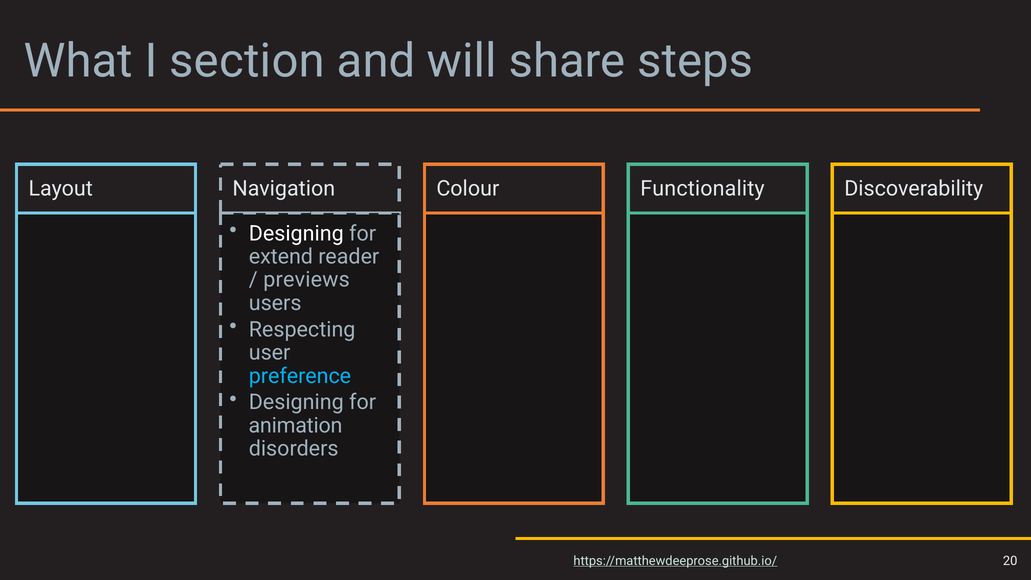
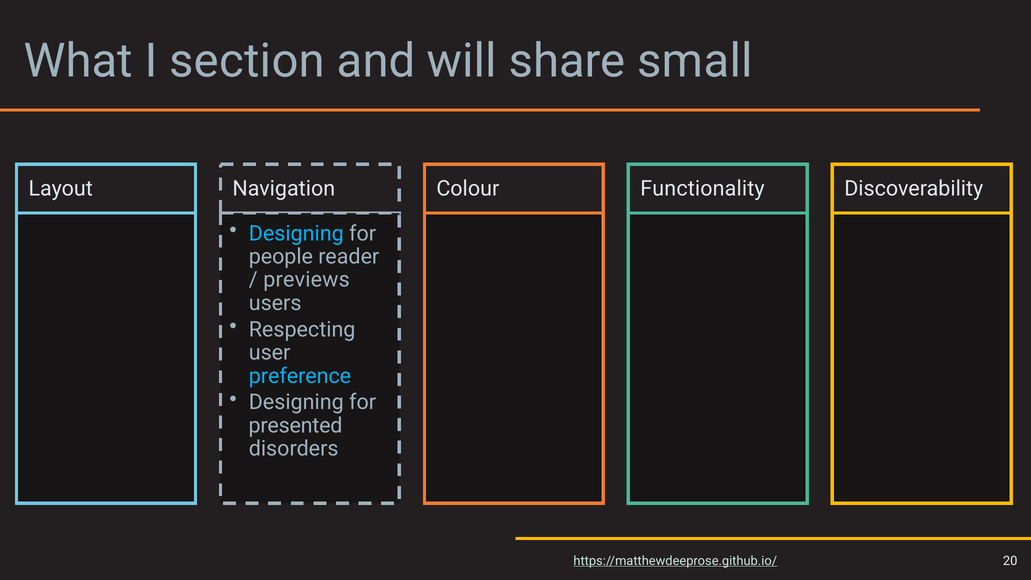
steps: steps -> small
Designing at (296, 233) colour: white -> light blue
extend: extend -> people
animation: animation -> presented
